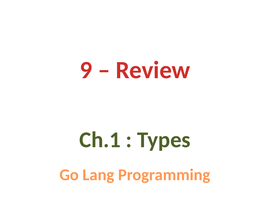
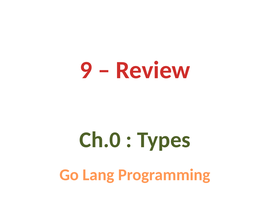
Ch.1: Ch.1 -> Ch.0
